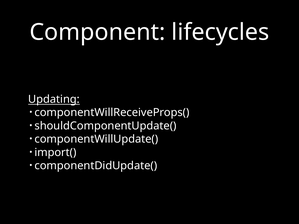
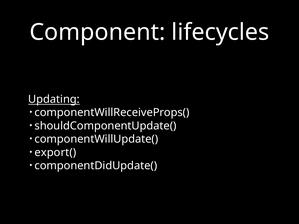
import(: import( -> export(
